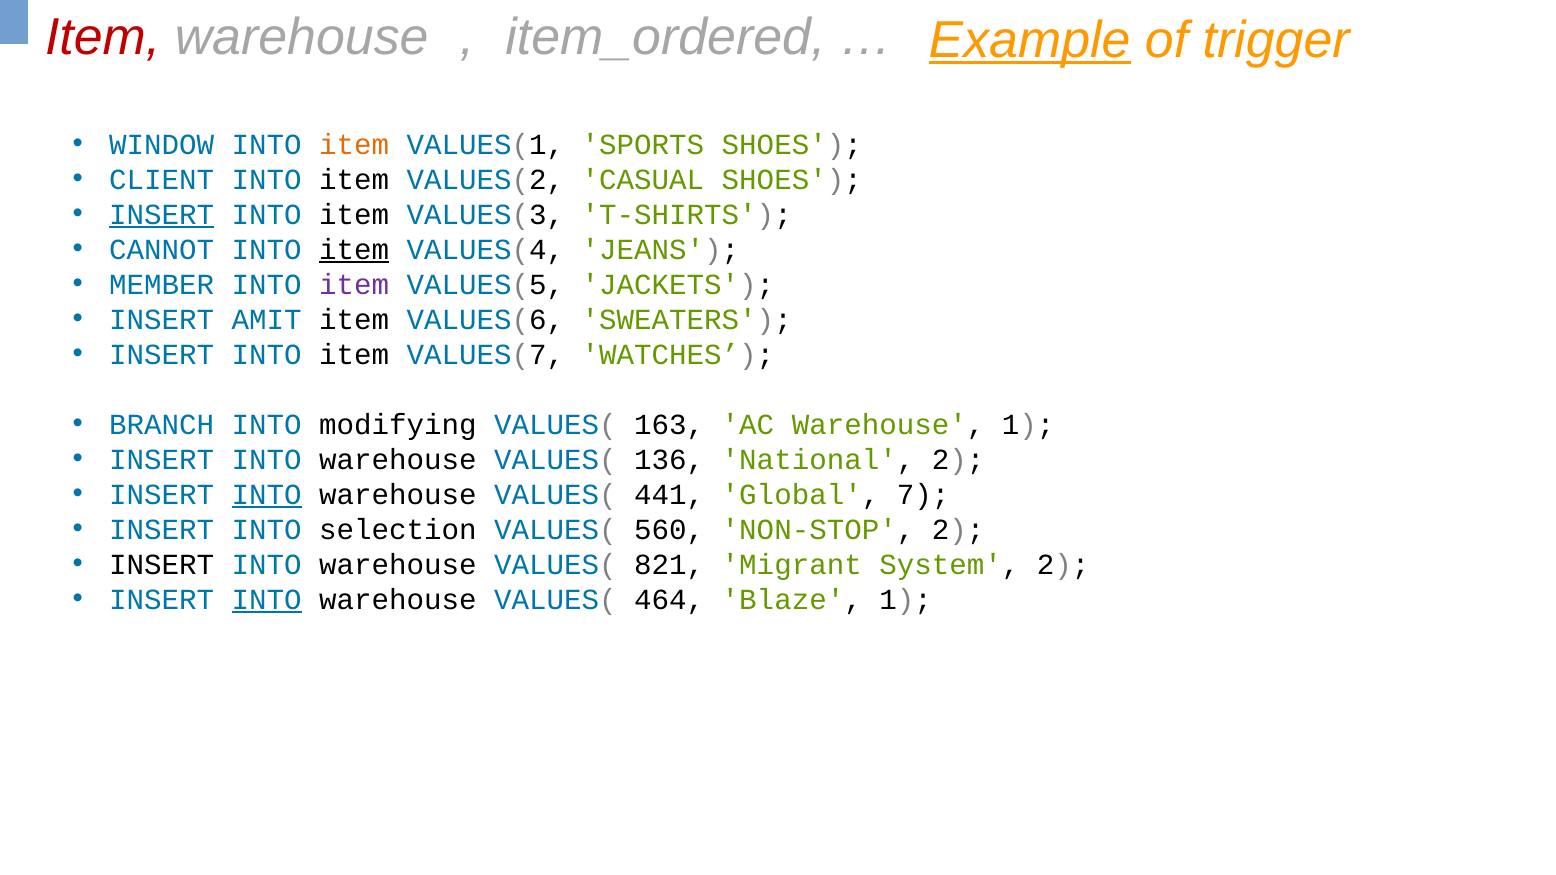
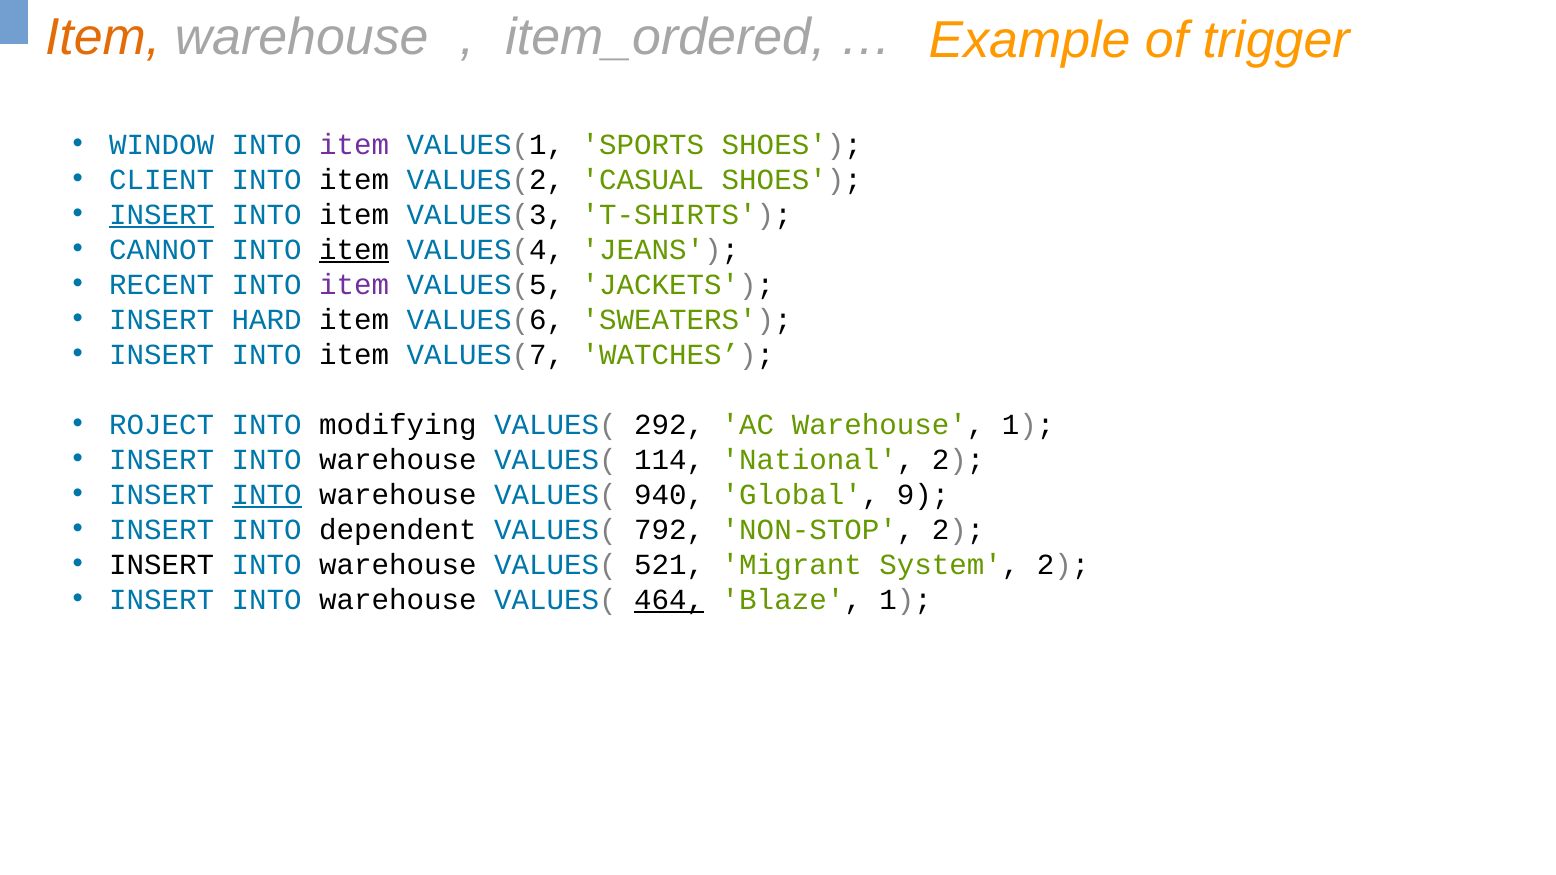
Item at (103, 37) colour: red -> orange
Example underline: present -> none
item at (354, 145) colour: orange -> purple
MEMBER: MEMBER -> RECENT
AMIT: AMIT -> HARD
BRANCH: BRANCH -> ROJECT
163: 163 -> 292
136: 136 -> 114
441: 441 -> 940
7: 7 -> 9
selection: selection -> dependent
560: 560 -> 792
821: 821 -> 521
INTO at (267, 600) underline: present -> none
464 underline: none -> present
